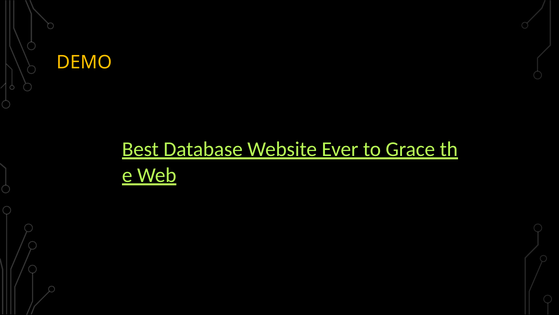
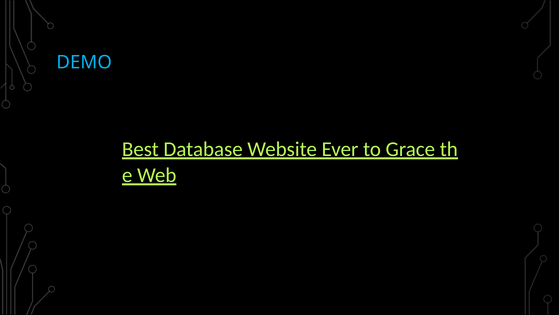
DEMO colour: yellow -> light blue
